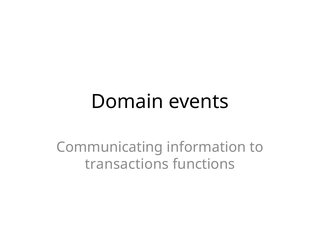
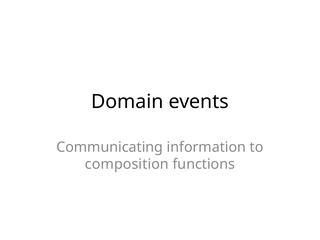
transactions: transactions -> composition
